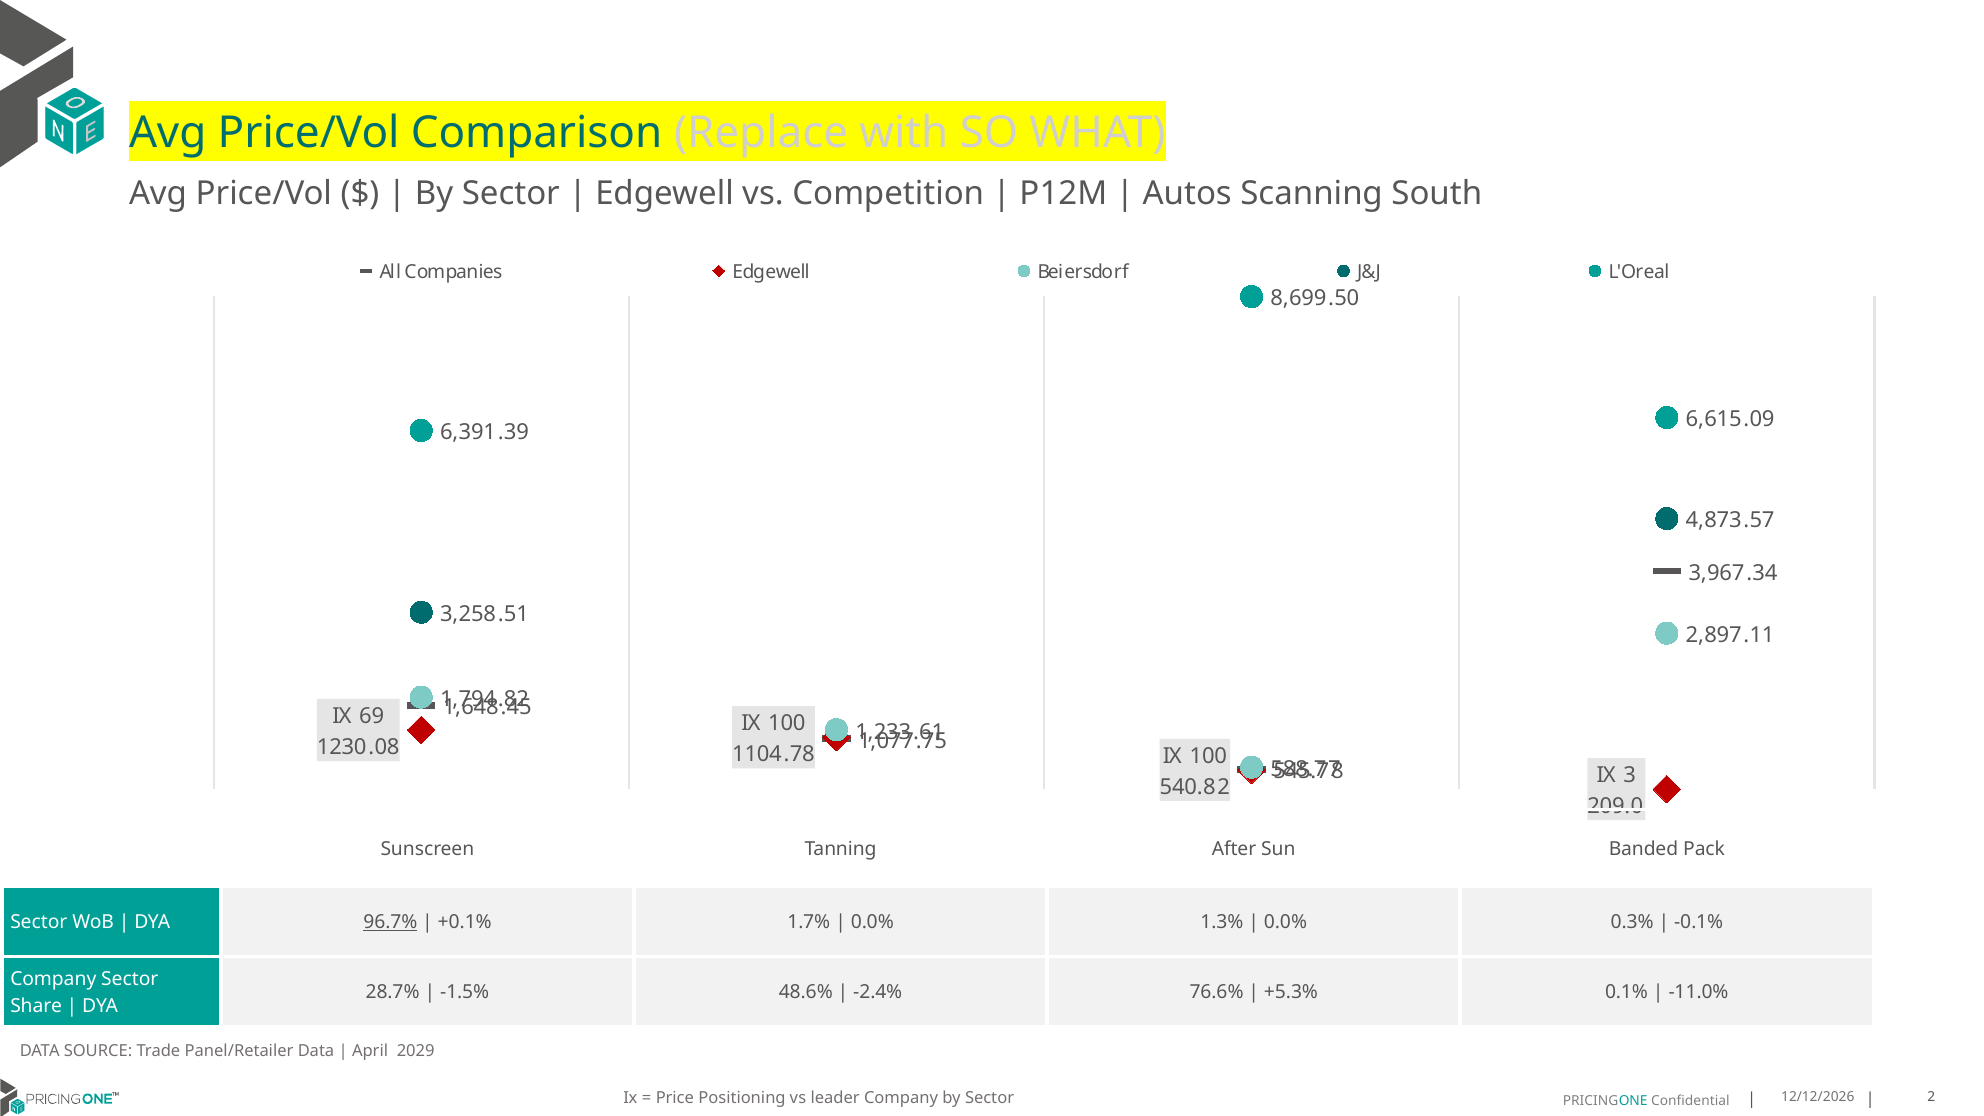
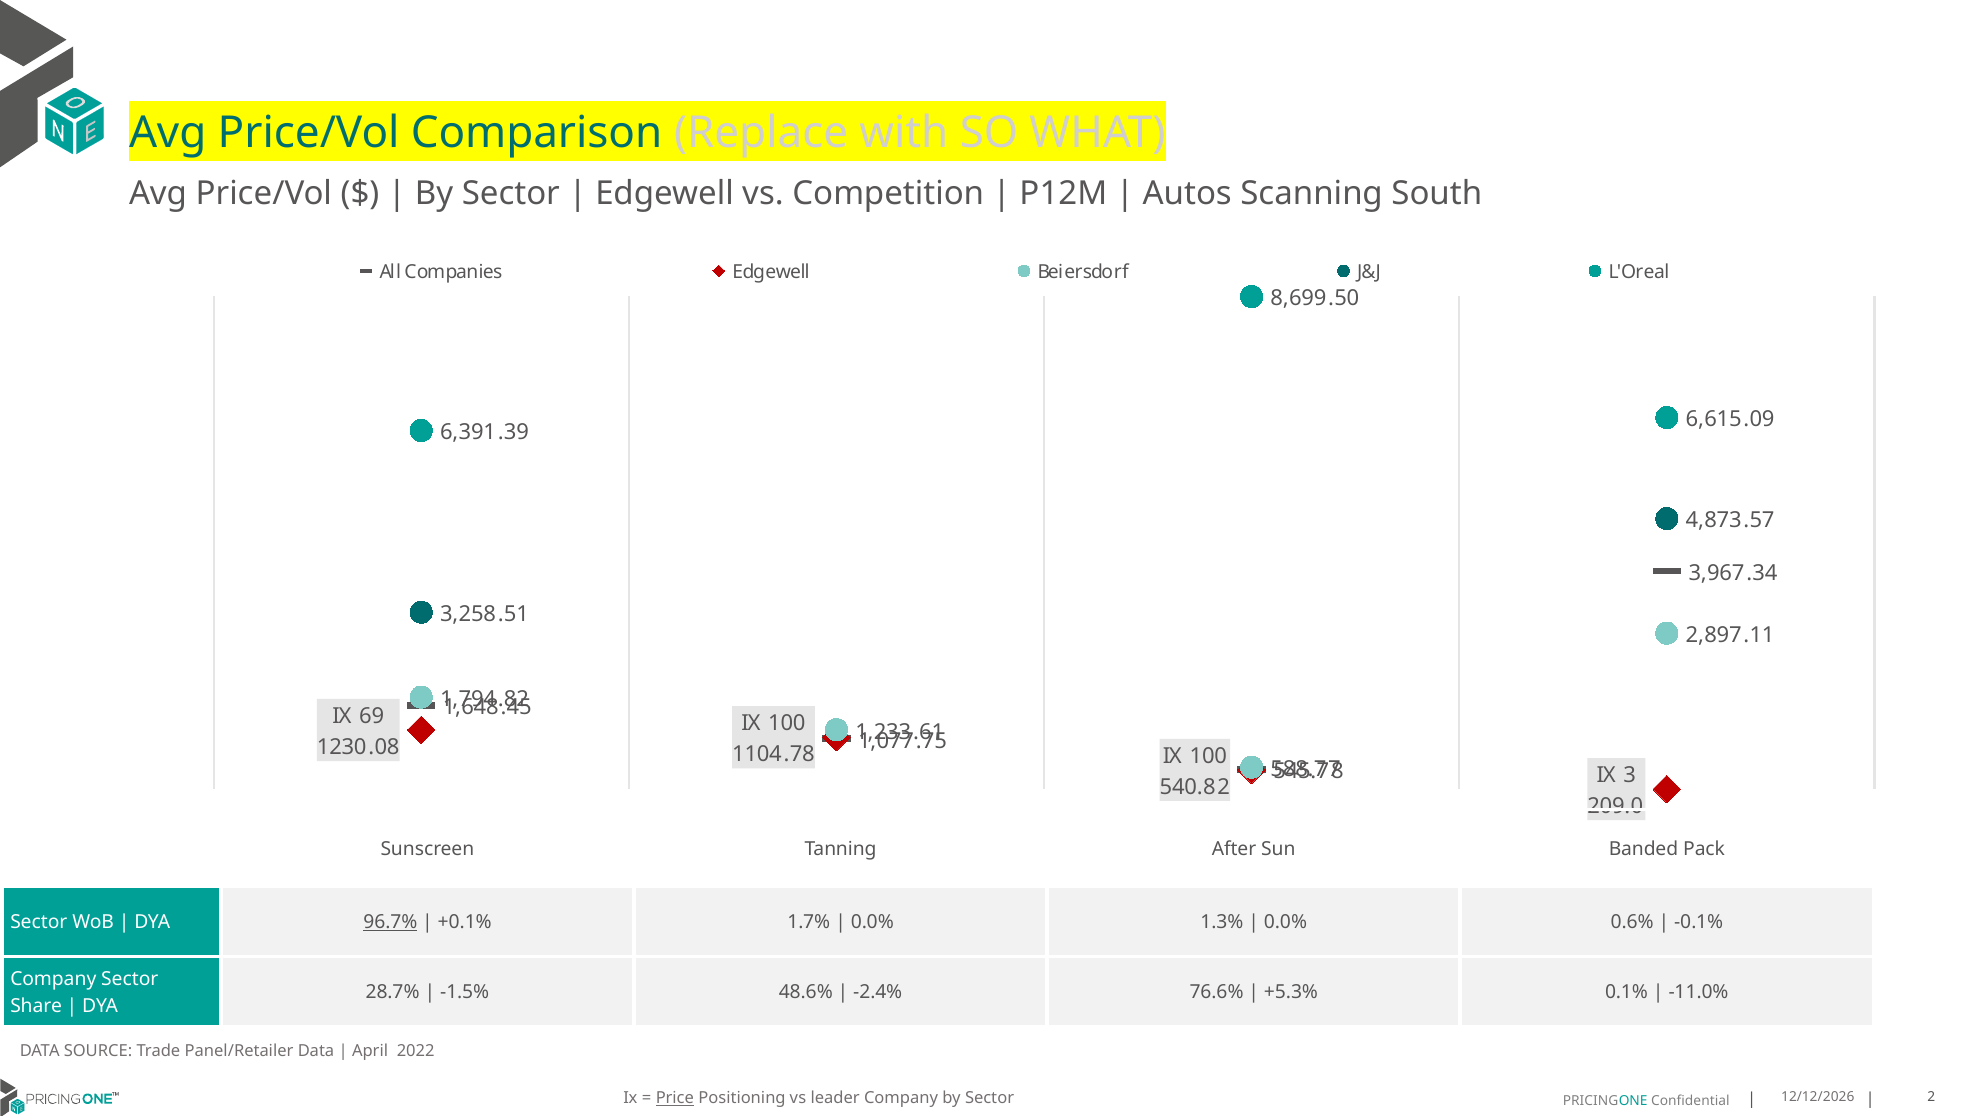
0.3%: 0.3% -> 0.6%
2029: 2029 -> 2022
Price underline: none -> present
